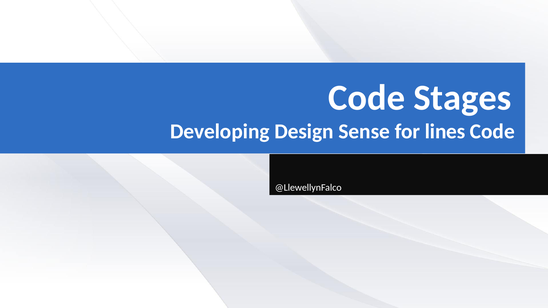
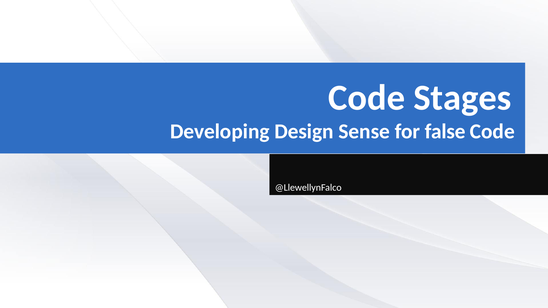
lines: lines -> false
